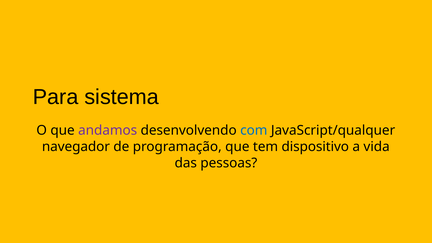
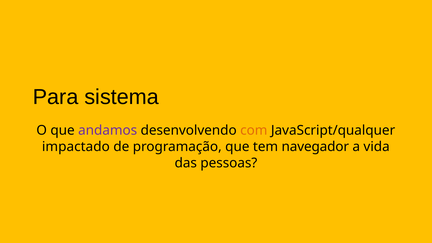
com colour: blue -> orange
navegador: navegador -> impactado
dispositivo: dispositivo -> navegador
